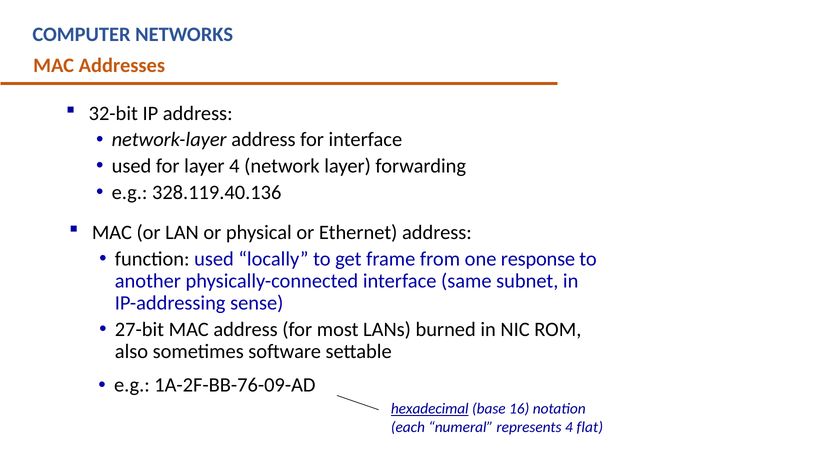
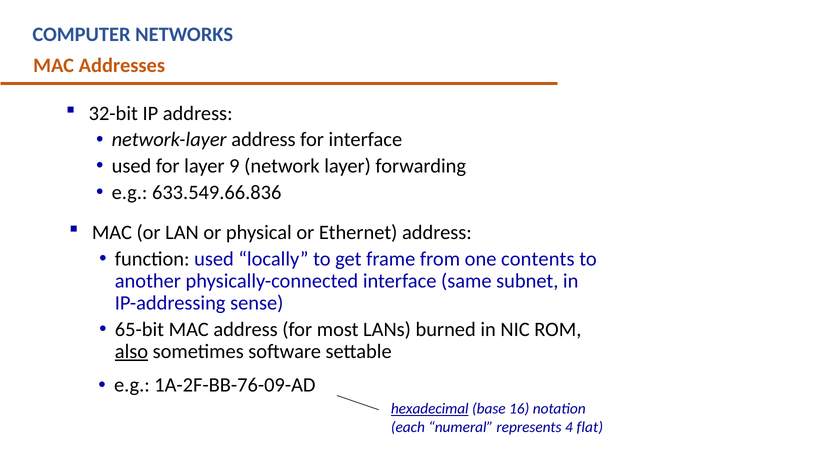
layer 4: 4 -> 9
328.119.40.136: 328.119.40.136 -> 633.549.66.836
response: response -> contents
27-bit: 27-bit -> 65-bit
also underline: none -> present
